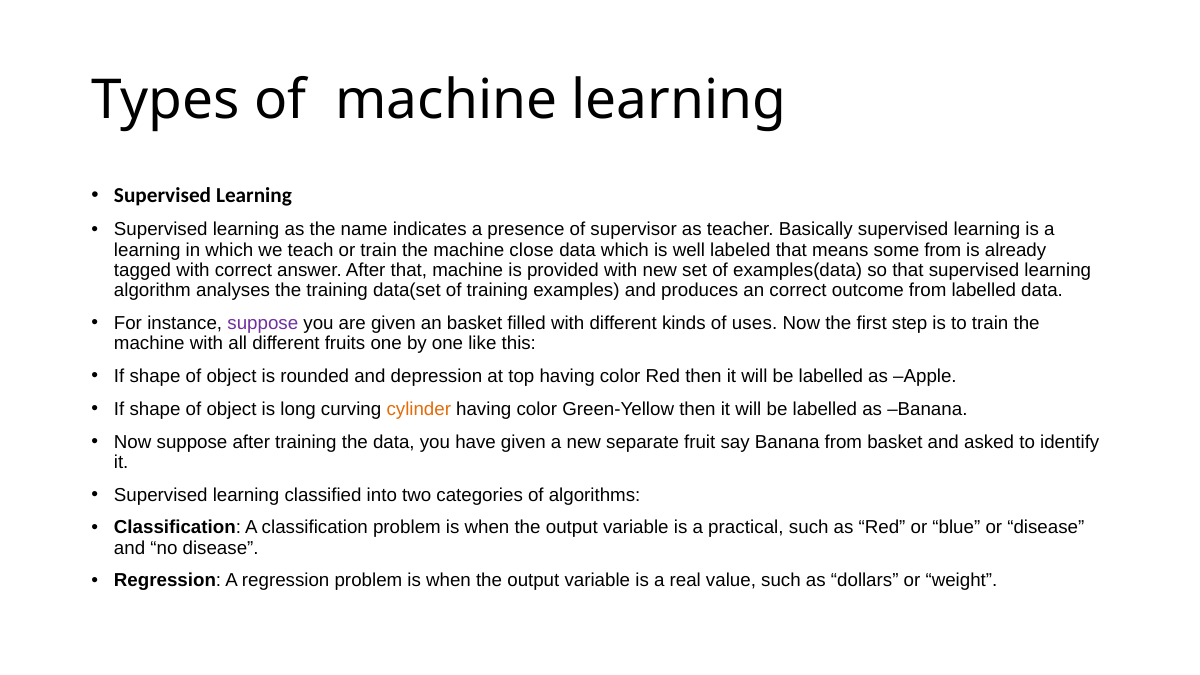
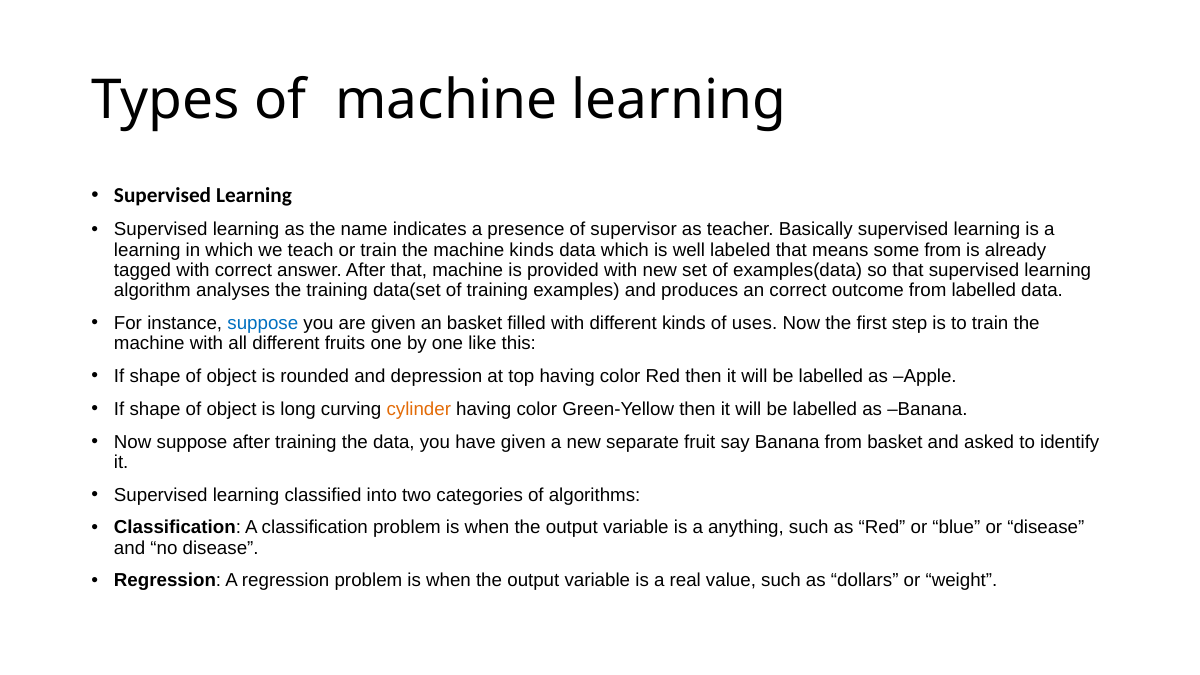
machine close: close -> kinds
suppose at (263, 323) colour: purple -> blue
practical: practical -> anything
